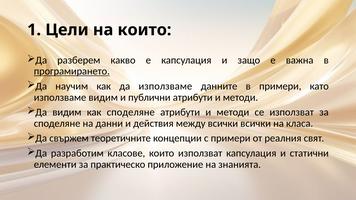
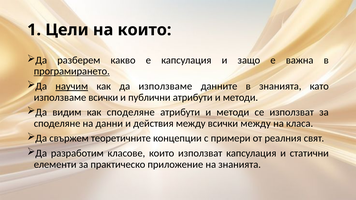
научим underline: none -> present
в примери: примери -> знанията
използваме видим: видим -> всички
всички всички: всички -> между
